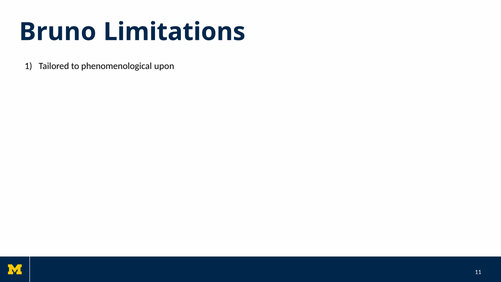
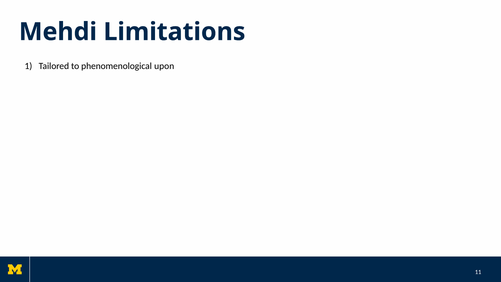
Bruno: Bruno -> Mehdi
